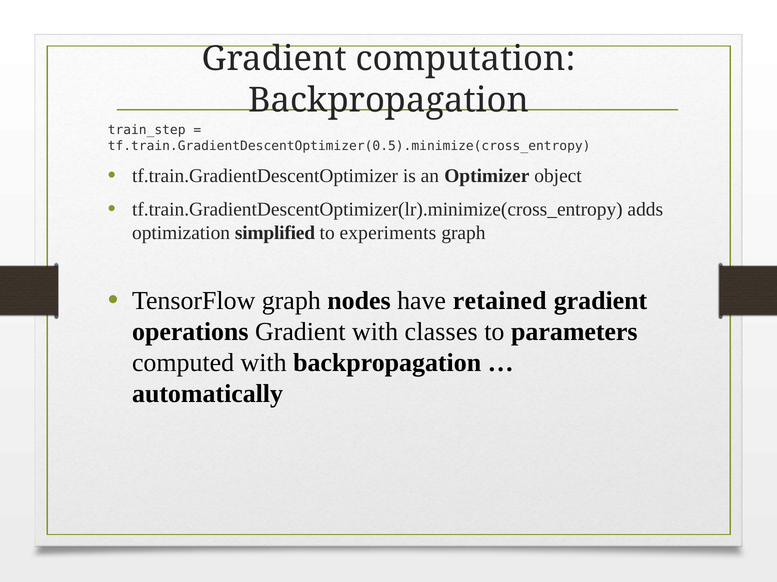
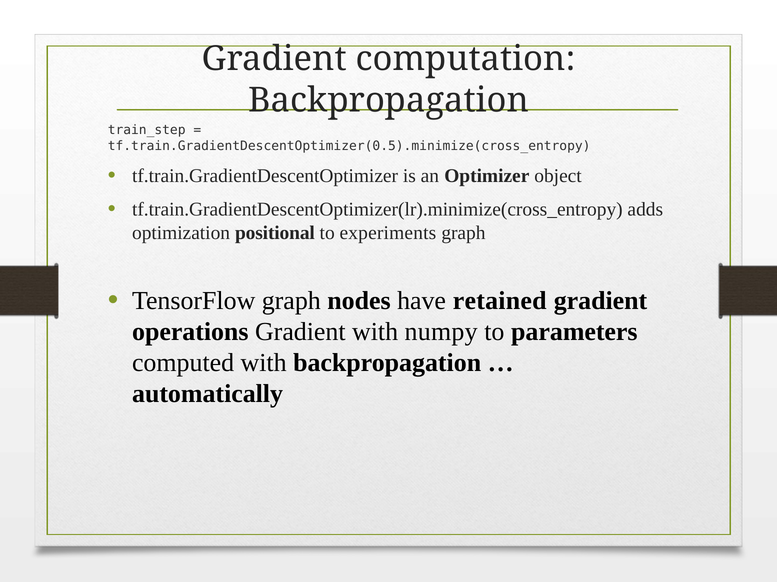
simplified: simplified -> positional
classes: classes -> numpy
